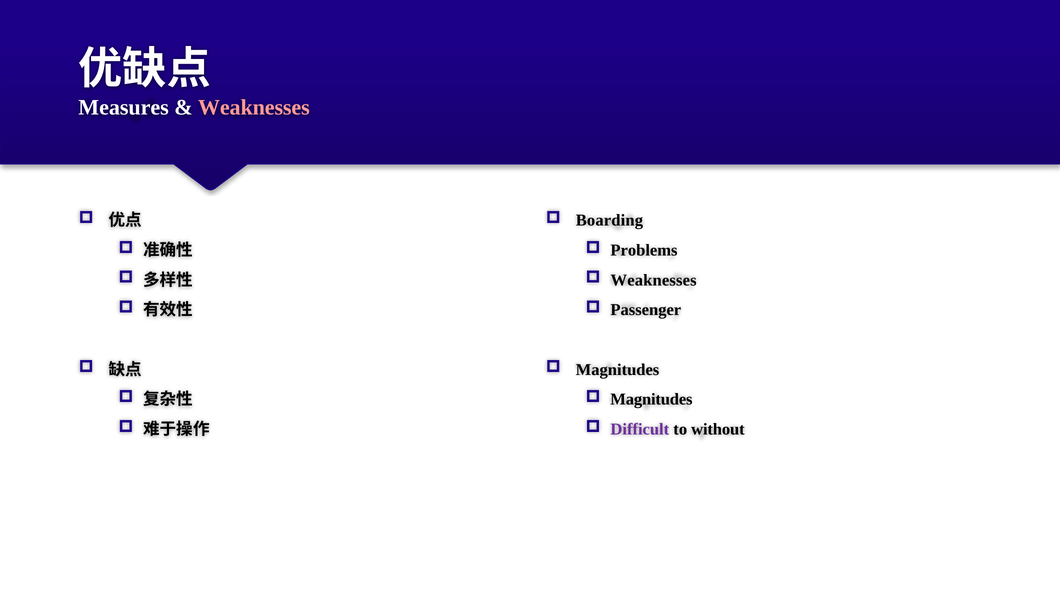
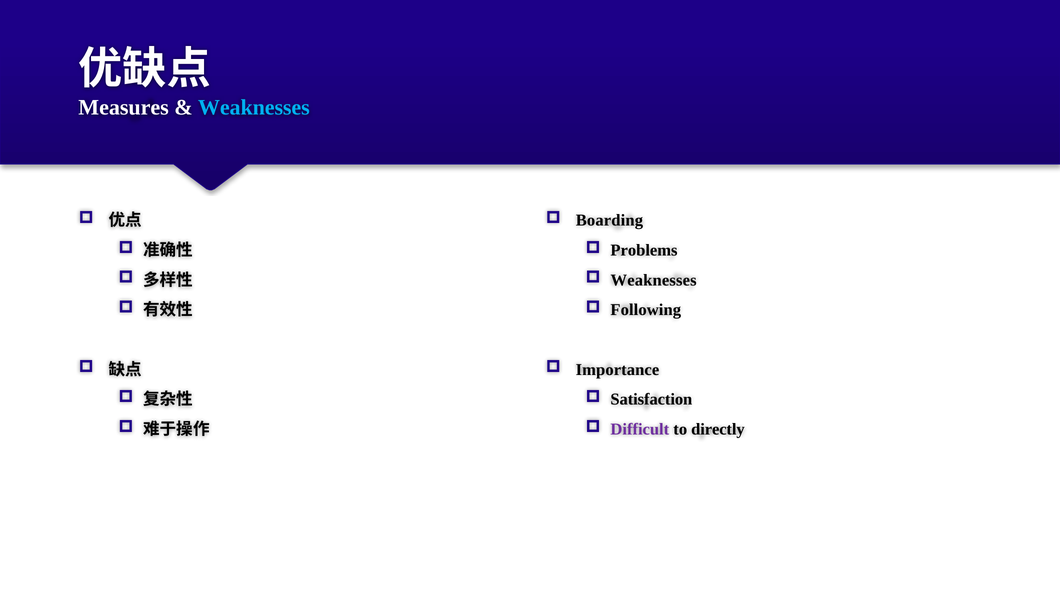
Weaknesses at (254, 108) colour: pink -> light blue
Passenger: Passenger -> Following
Magnitudes at (618, 370): Magnitudes -> Importance
Magnitudes at (651, 400): Magnitudes -> Satisfaction
without: without -> directly
